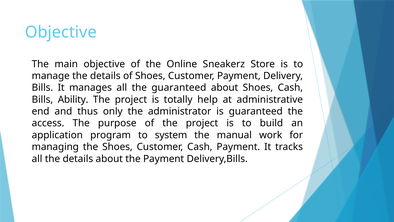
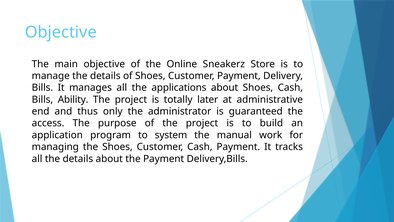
the guaranteed: guaranteed -> applications
help: help -> later
